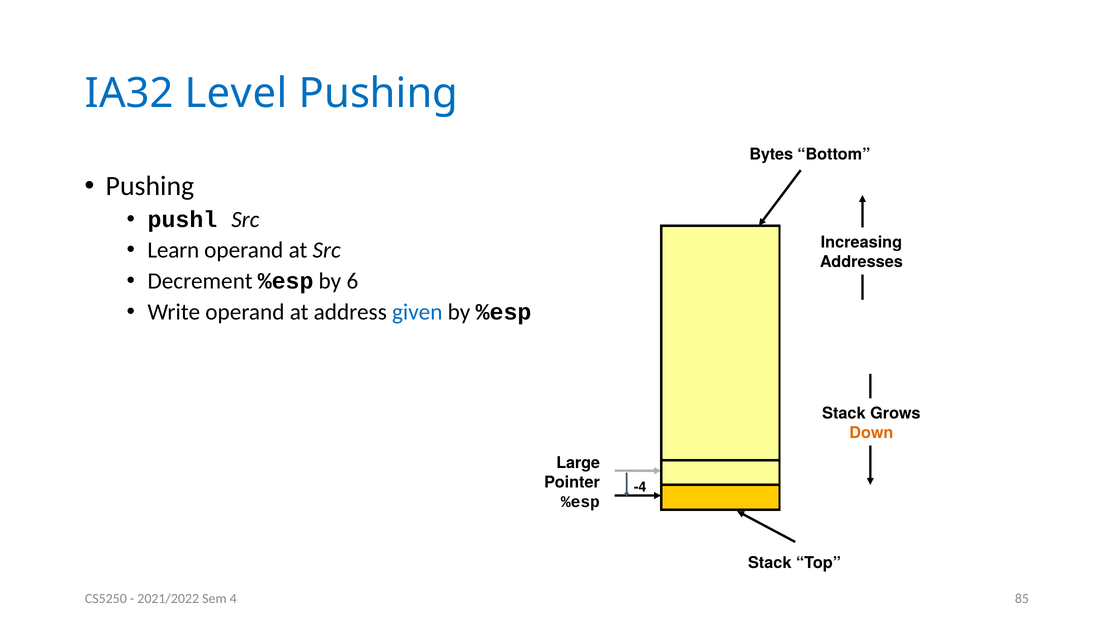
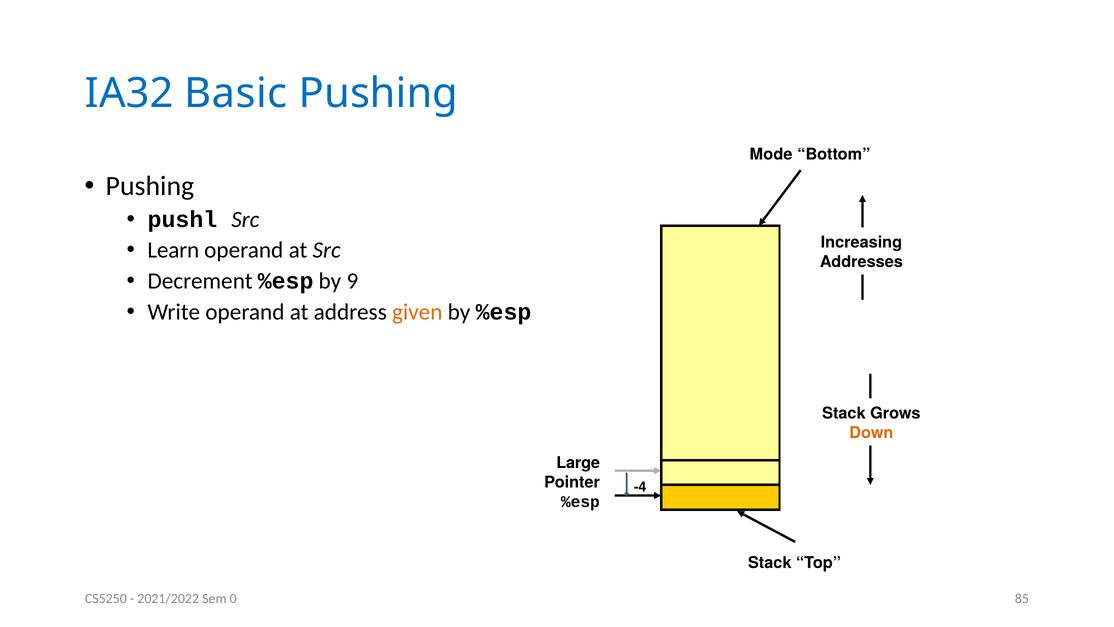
Level: Level -> Basic
Bytes: Bytes -> Mode
6: 6 -> 9
given colour: blue -> orange
4: 4 -> 0
